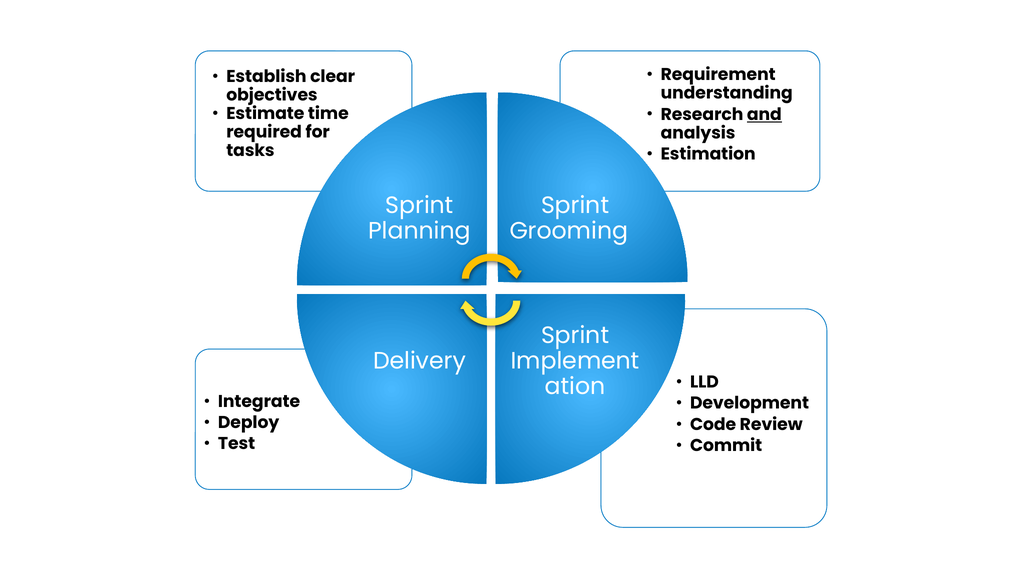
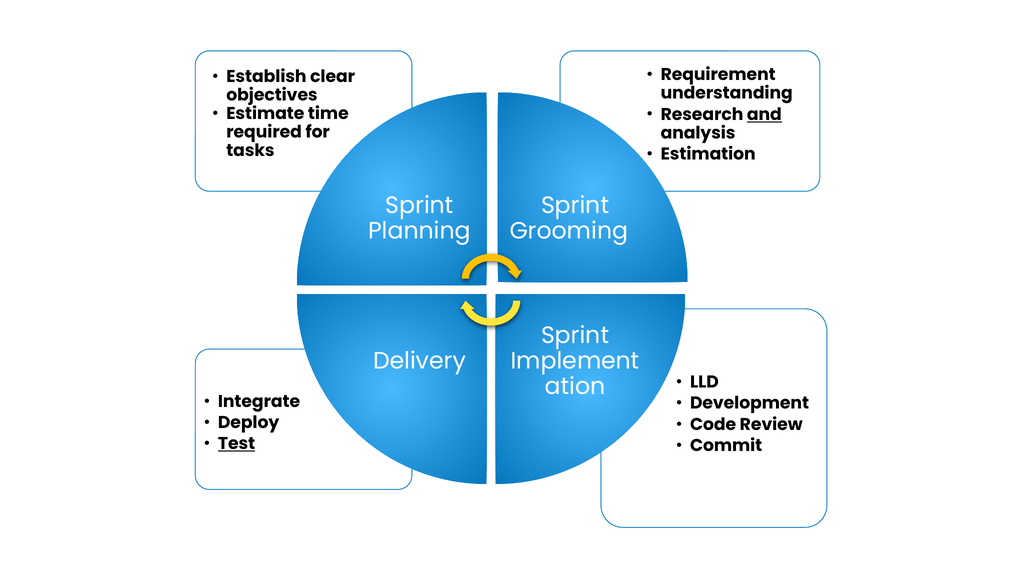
Test underline: none -> present
